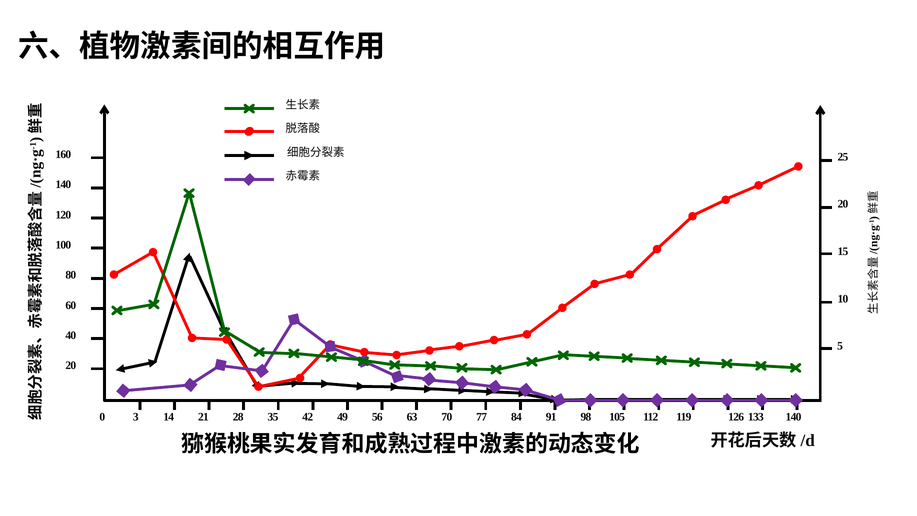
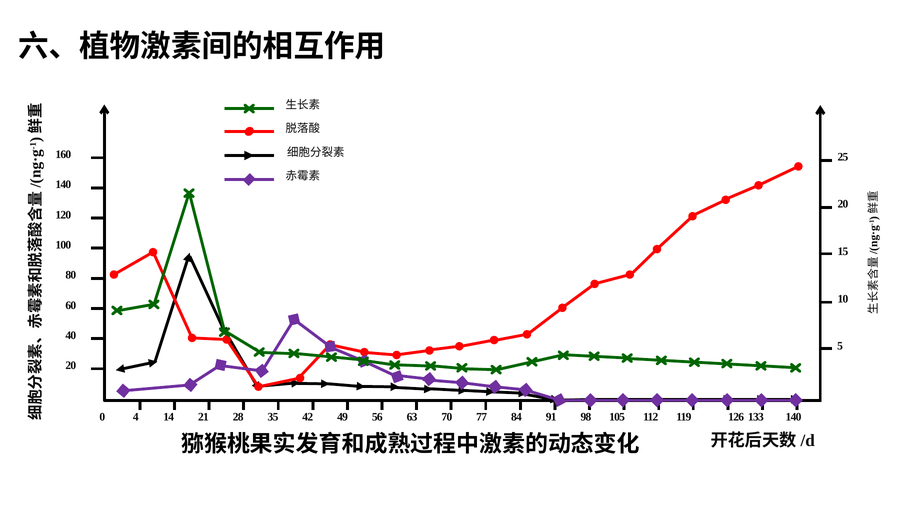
3: 3 -> 4
